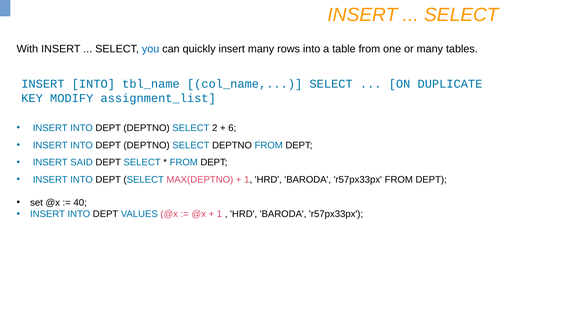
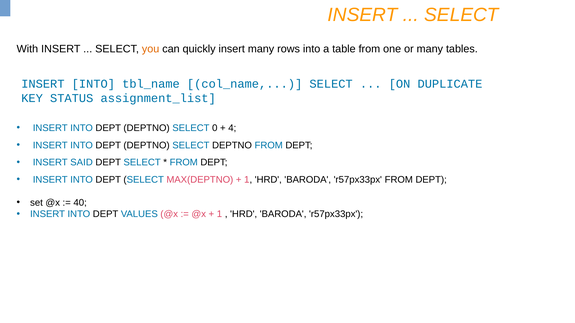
you colour: blue -> orange
MODIFY: MODIFY -> STATUS
2: 2 -> 0
6: 6 -> 4
